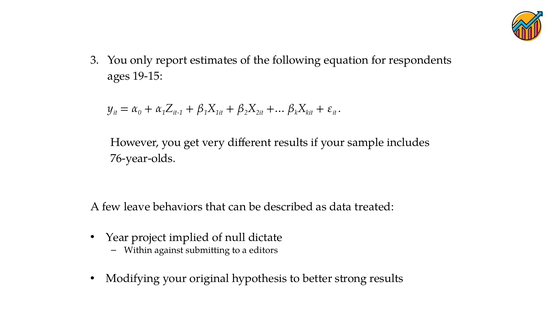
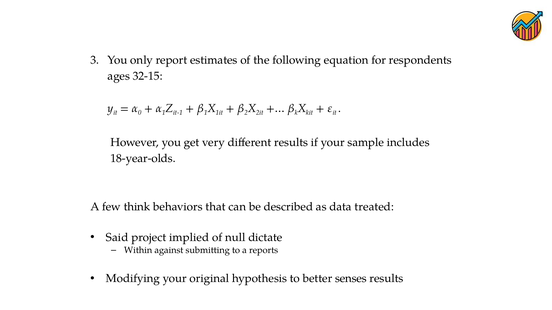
19-15: 19-15 -> 32-15
76-year-olds: 76-year-olds -> 18-year-olds
leave: leave -> think
Year: Year -> Said
editors: editors -> reports
strong: strong -> senses
